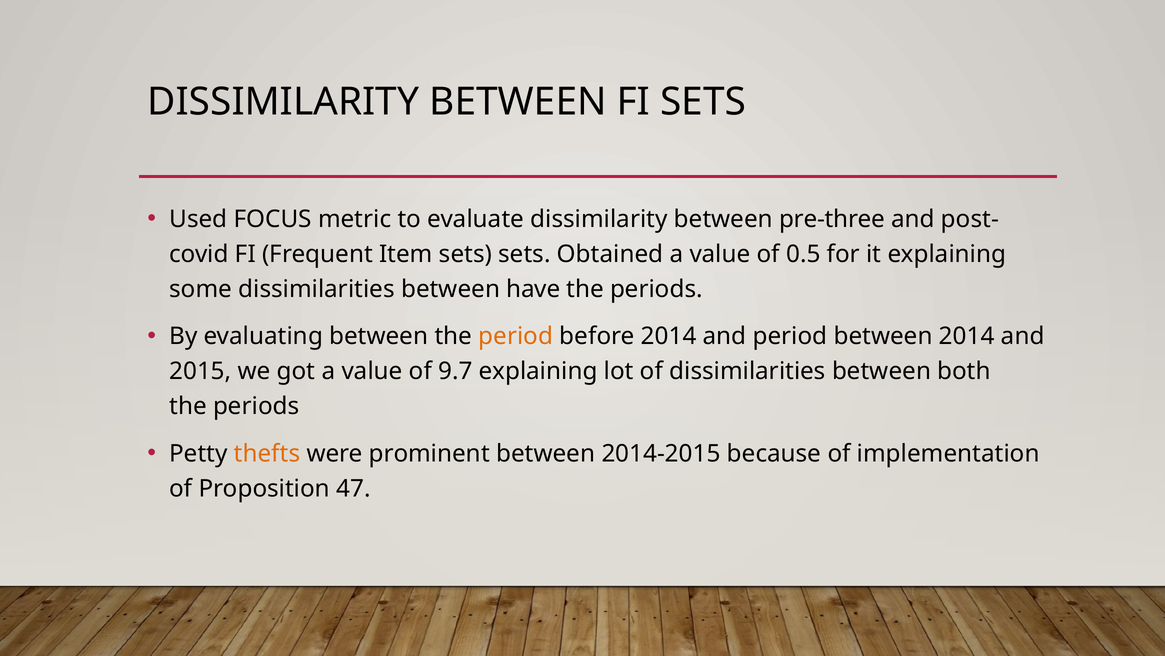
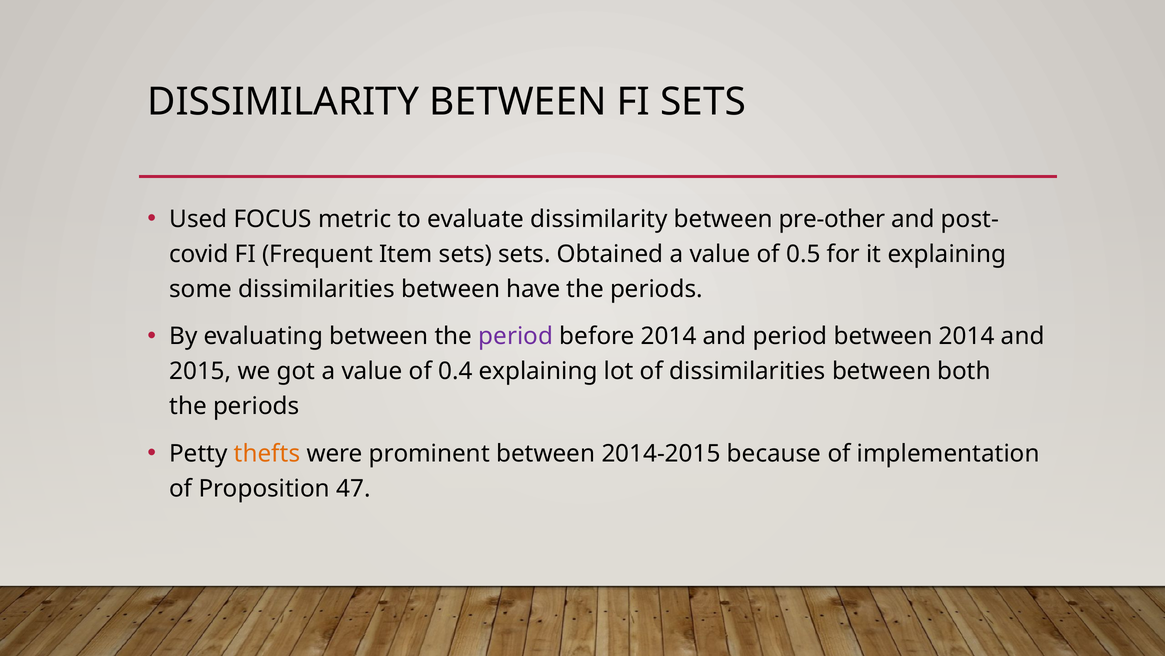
pre-three: pre-three -> pre-other
period at (516, 336) colour: orange -> purple
9.7: 9.7 -> 0.4
